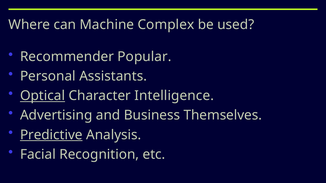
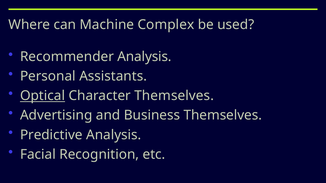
Recommender Popular: Popular -> Analysis
Character Intelligence: Intelligence -> Themselves
Predictive underline: present -> none
